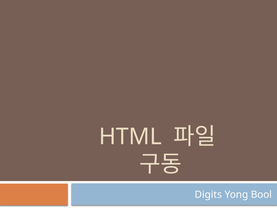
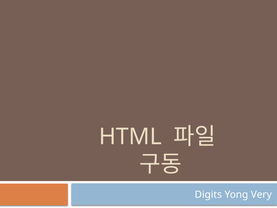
Bool: Bool -> Very
